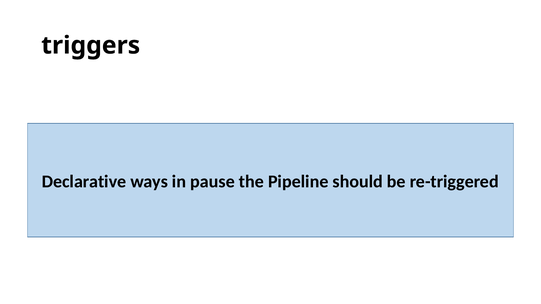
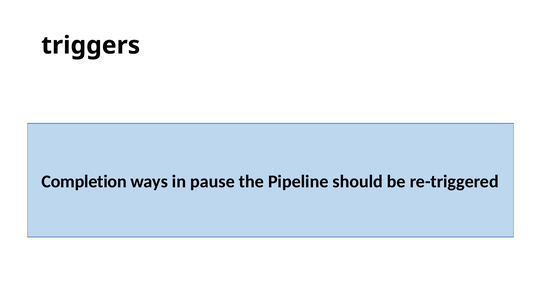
Declarative: Declarative -> Completion
